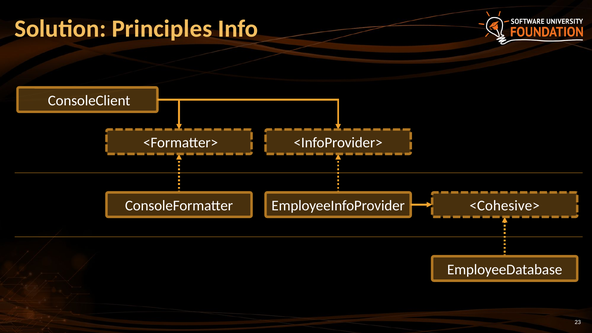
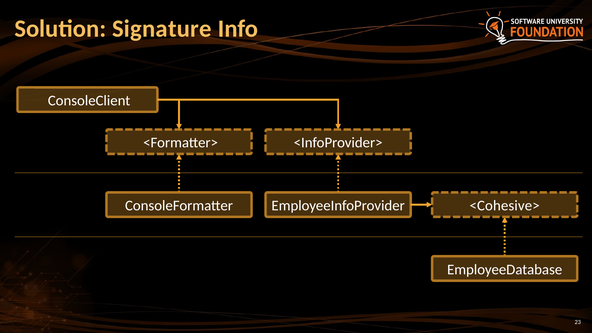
Principles: Principles -> Signature
